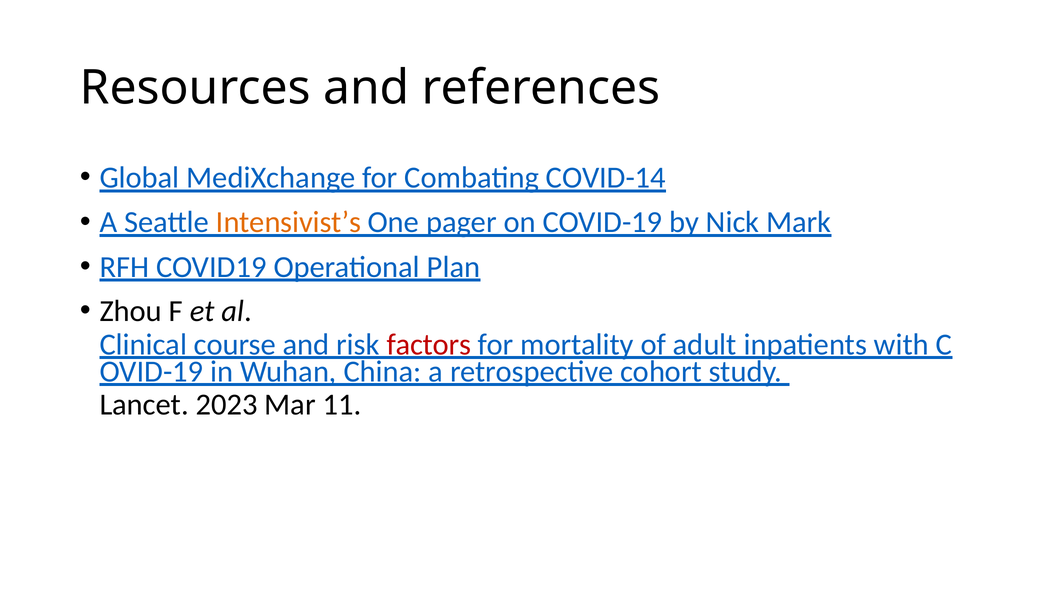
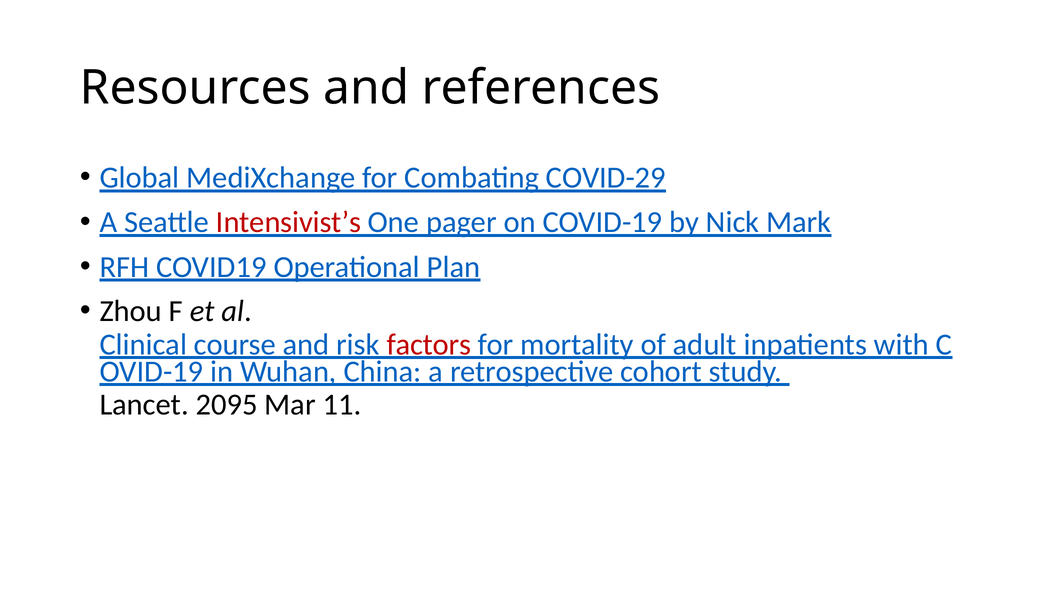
COVID-14: COVID-14 -> COVID-29
Intensivist’s colour: orange -> red
2023: 2023 -> 2095
